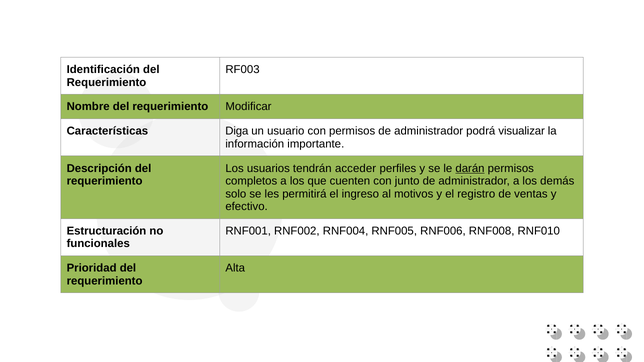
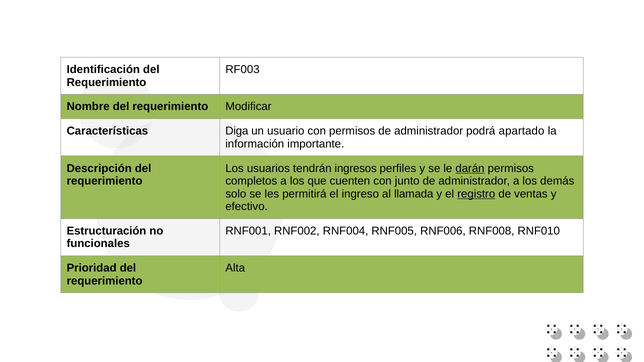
visualizar: visualizar -> apartado
acceder: acceder -> ingresos
motivos: motivos -> llamada
registro underline: none -> present
